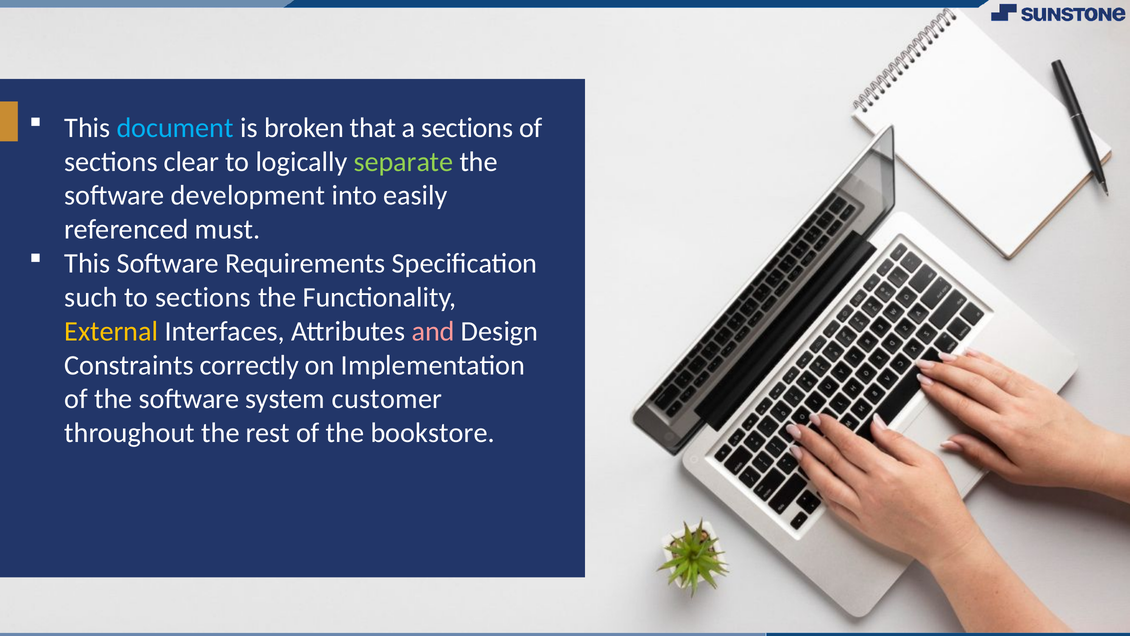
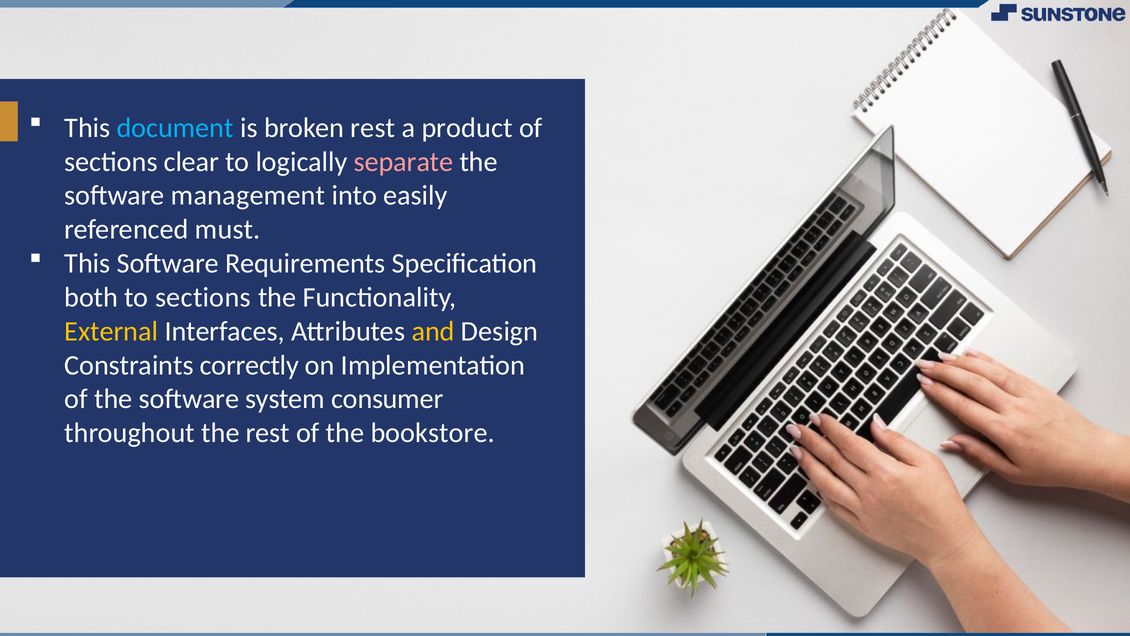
broken that: that -> rest
a sections: sections -> product
separate colour: light green -> pink
development: development -> management
such: such -> both
and colour: pink -> yellow
customer: customer -> consumer
